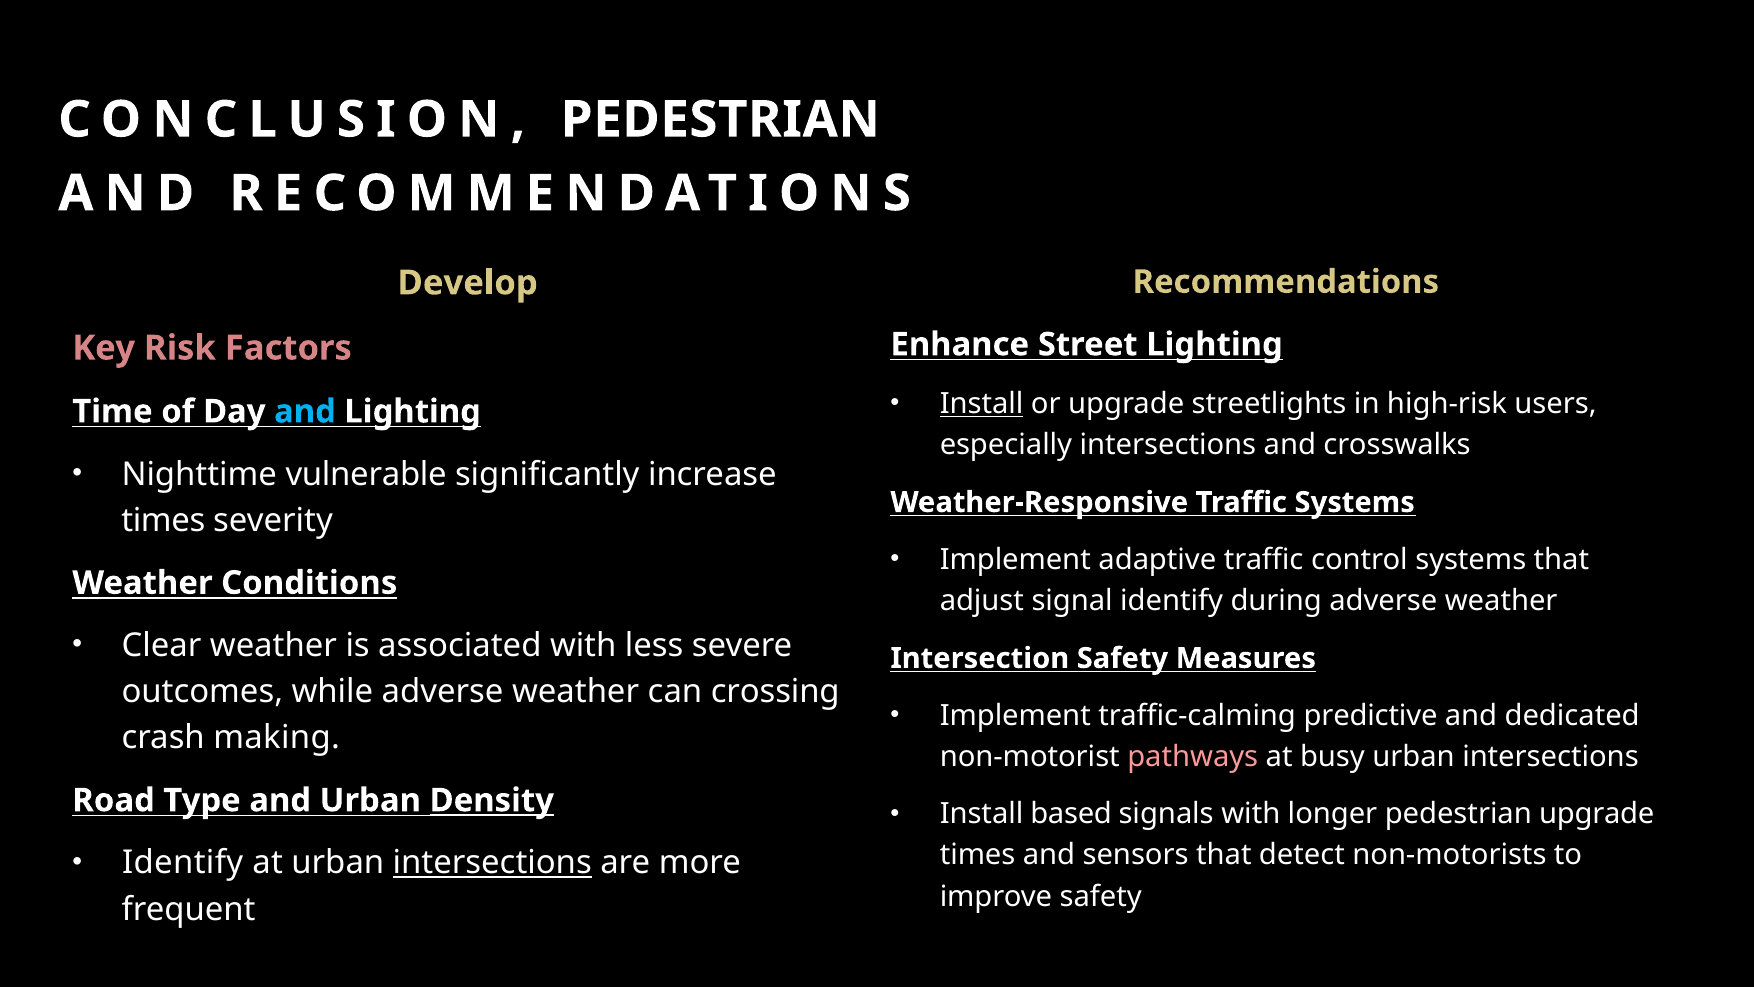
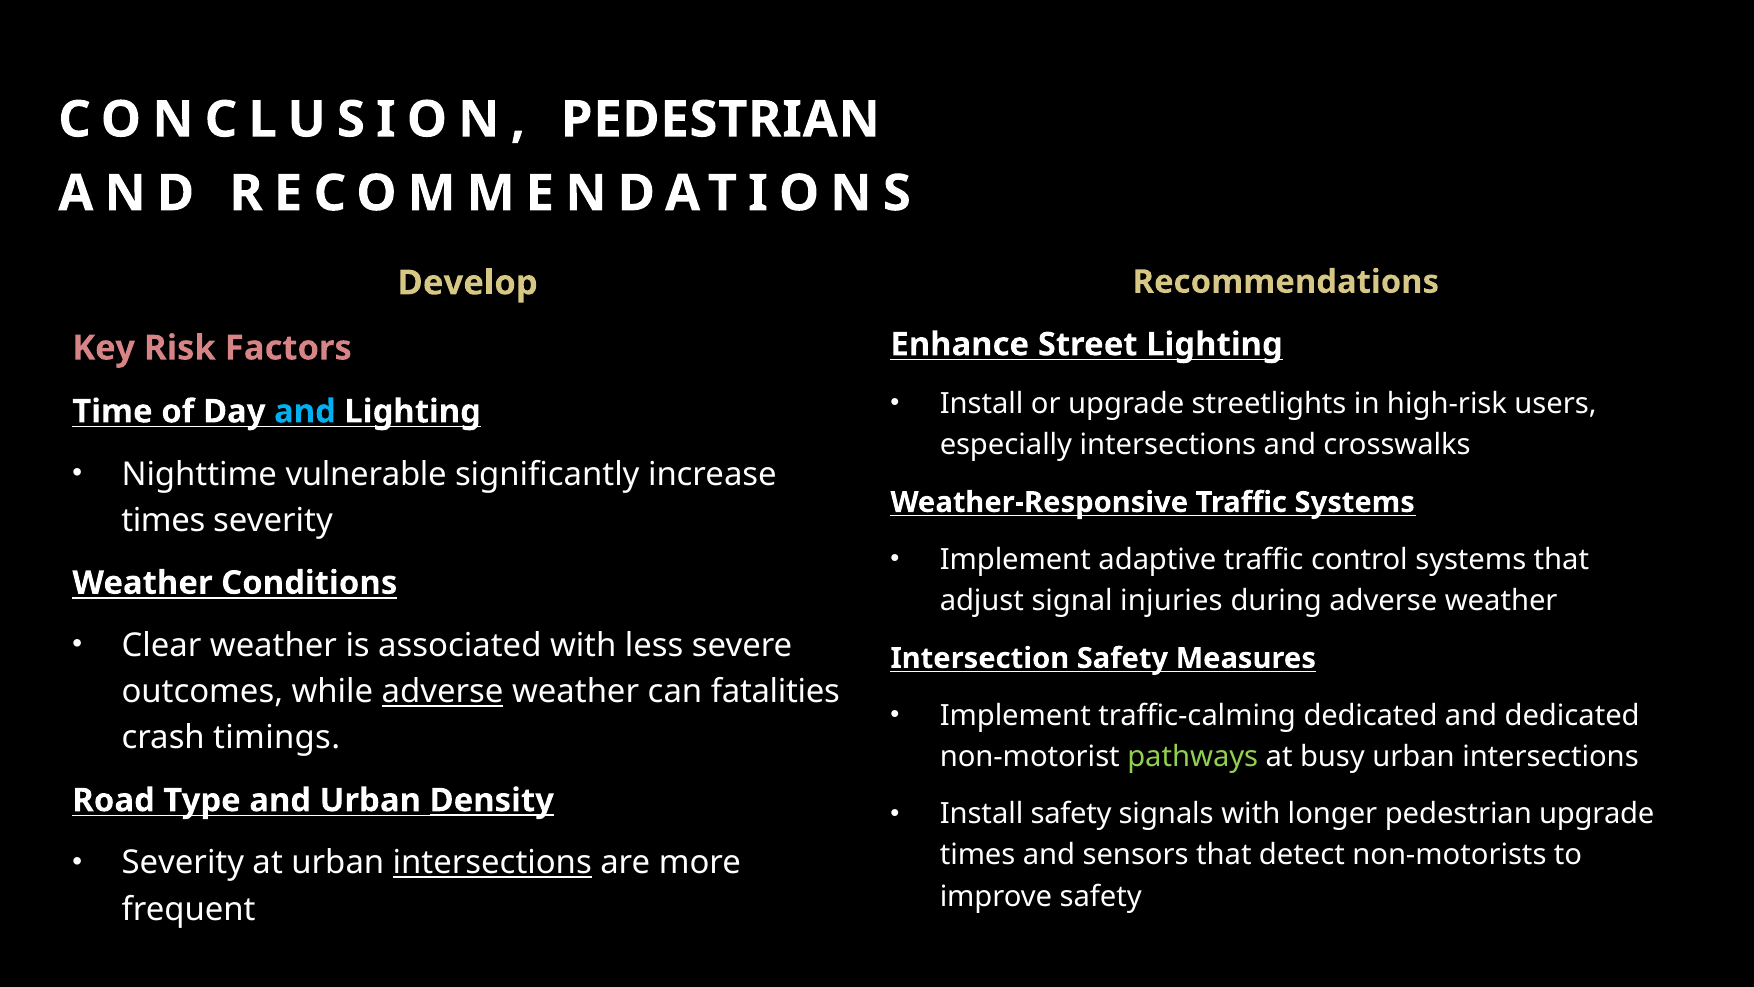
Install at (982, 404) underline: present -> none
signal identify: identify -> injuries
adverse at (443, 691) underline: none -> present
crossing: crossing -> fatalities
traffic-calming predictive: predictive -> dedicated
making: making -> timings
pathways colour: pink -> light green
Install based: based -> safety
Identify at (183, 863): Identify -> Severity
